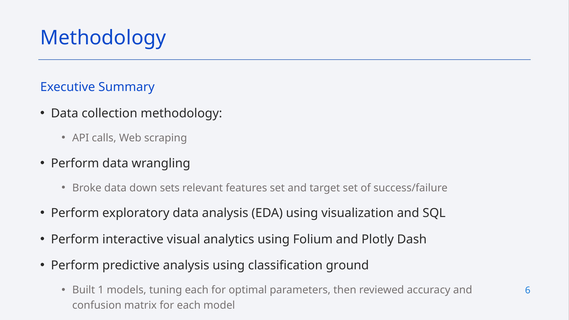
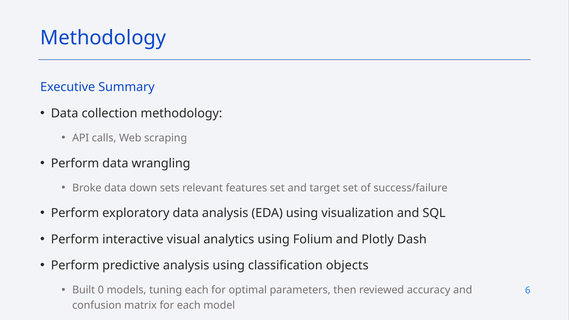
ground: ground -> objects
1: 1 -> 0
